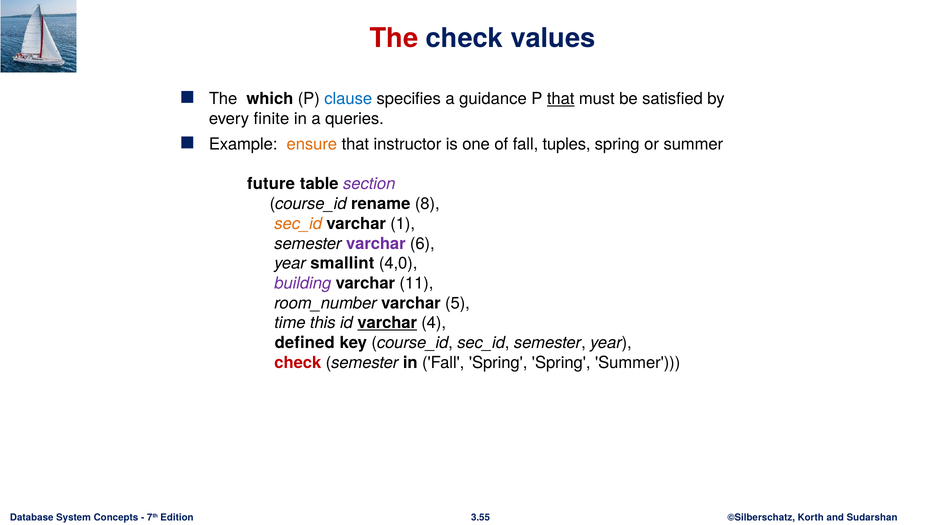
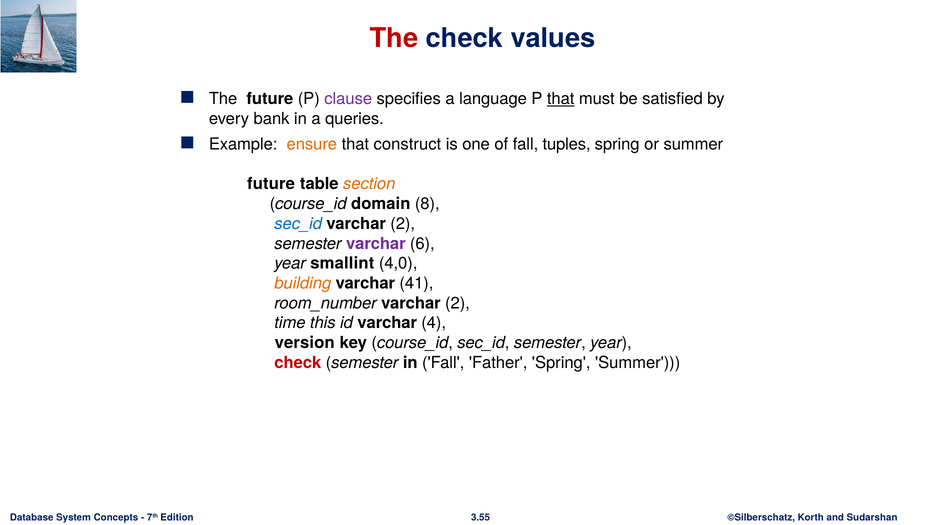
The which: which -> future
clause colour: blue -> purple
guidance: guidance -> language
finite: finite -> bank
instructor: instructor -> construct
section colour: purple -> orange
rename: rename -> domain
sec_id at (298, 224) colour: orange -> blue
1 at (403, 224): 1 -> 2
building colour: purple -> orange
11: 11 -> 41
room_number varchar 5: 5 -> 2
varchar at (387, 323) underline: present -> none
defined: defined -> version
Fall Spring: Spring -> Father
